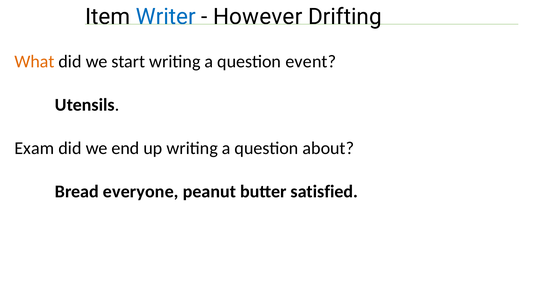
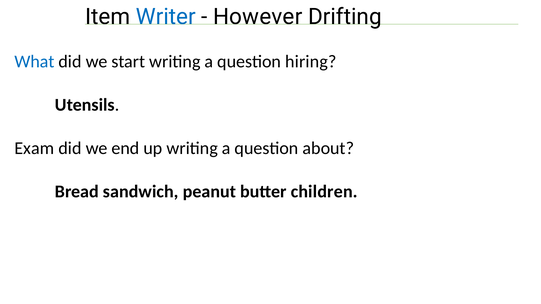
What colour: orange -> blue
event: event -> hiring
everyone: everyone -> sandwich
satisfied: satisfied -> children
